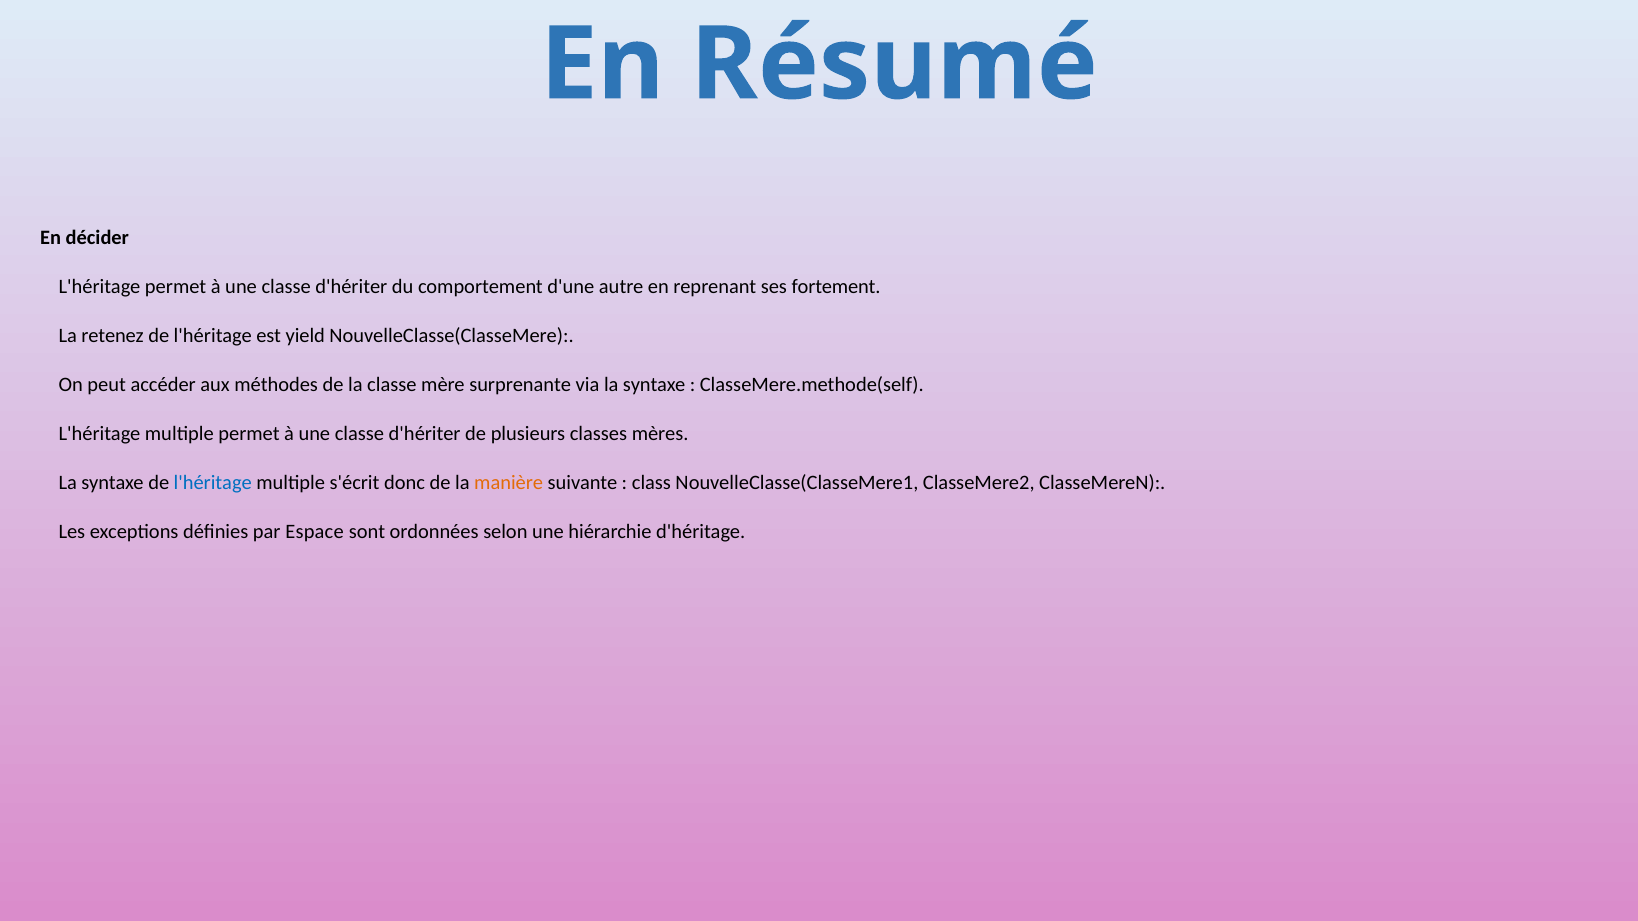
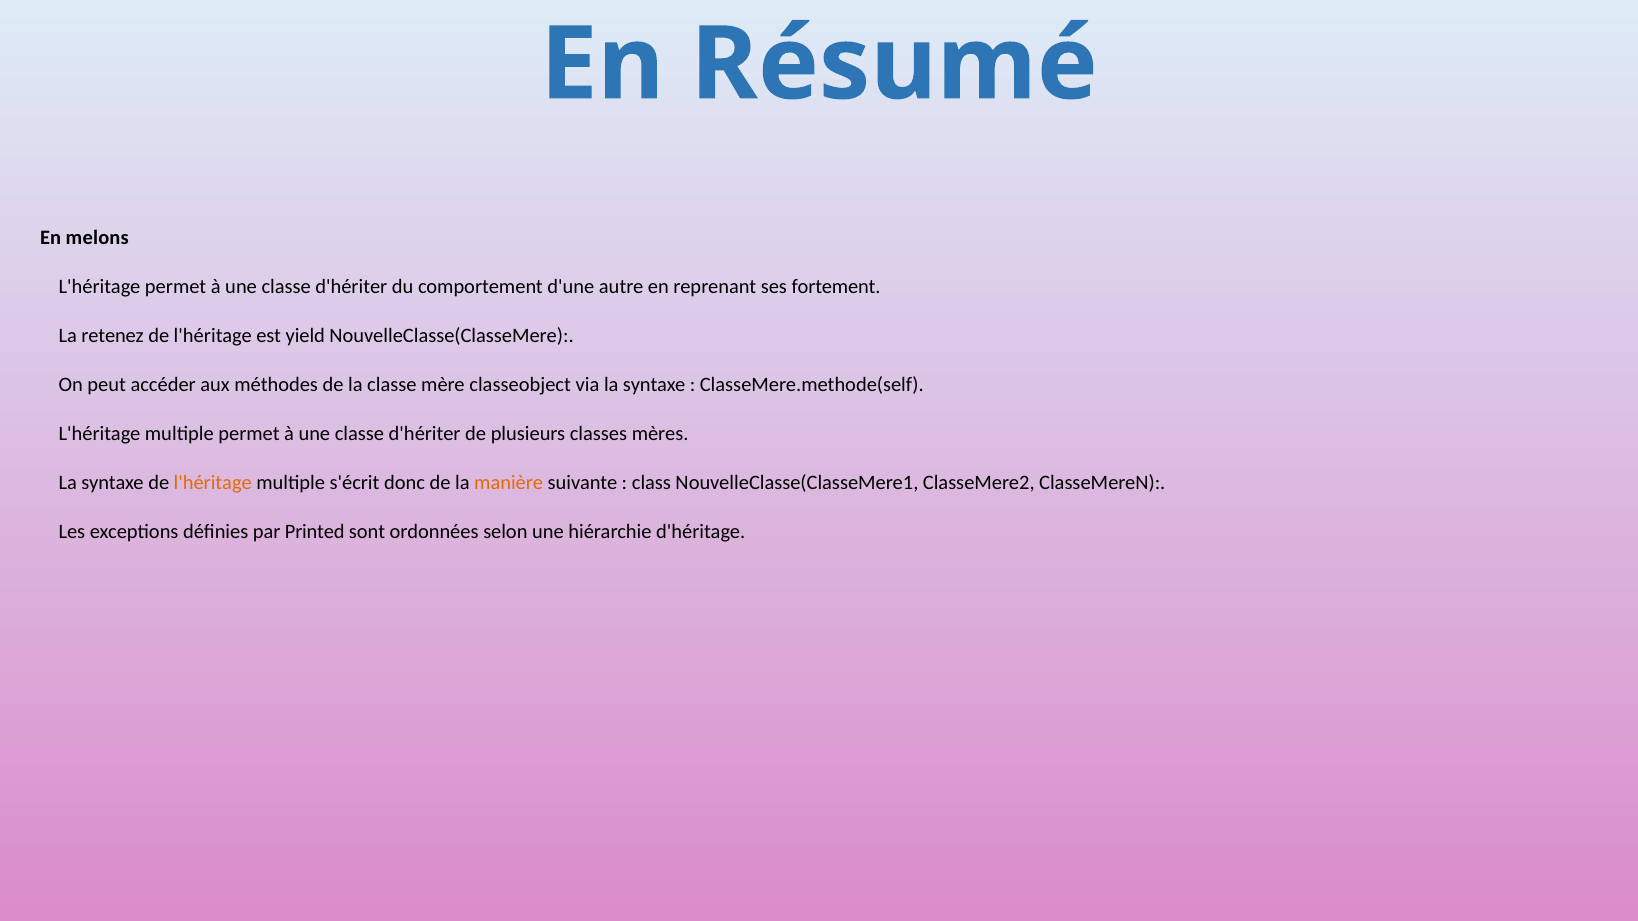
décider: décider -> melons
surprenante: surprenante -> classeobject
l'héritage at (213, 483) colour: blue -> orange
Espace: Espace -> Printed
